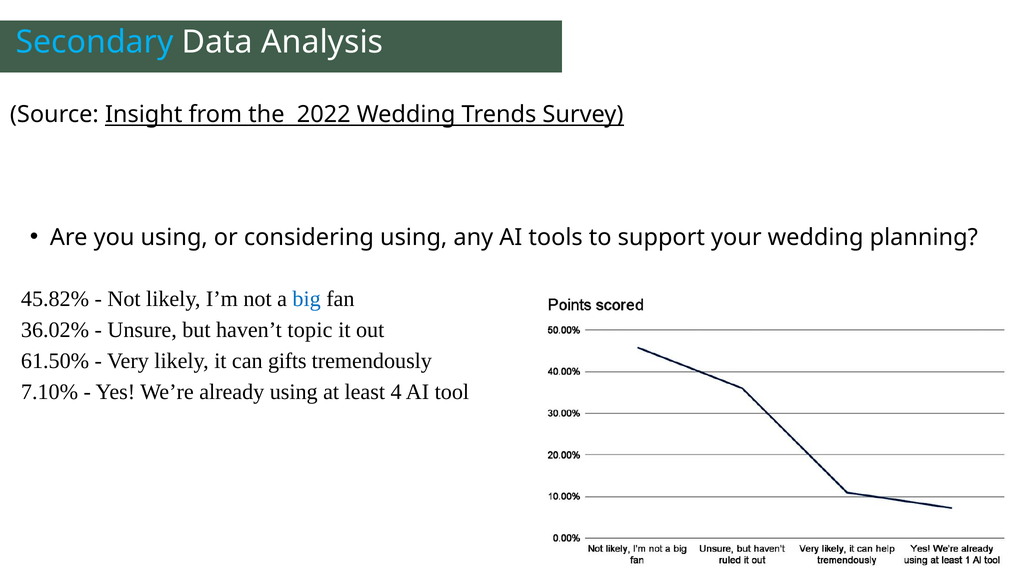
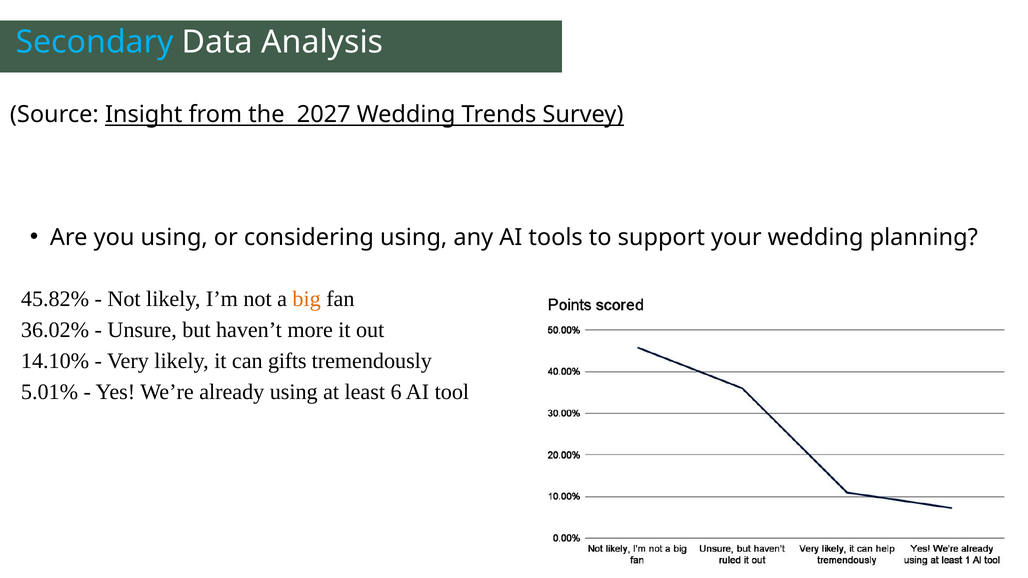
2022: 2022 -> 2027
big colour: blue -> orange
topic: topic -> more
61.50%: 61.50% -> 14.10%
7.10%: 7.10% -> 5.01%
4: 4 -> 6
